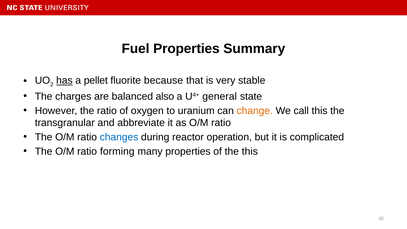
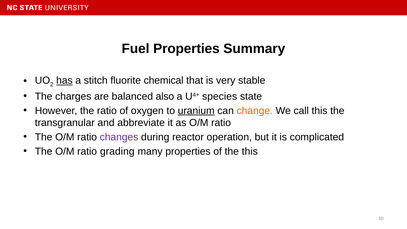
pellet: pellet -> stitch
because: because -> chemical
general: general -> species
uranium underline: none -> present
changes colour: blue -> purple
forming: forming -> grading
